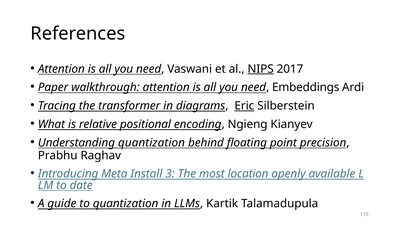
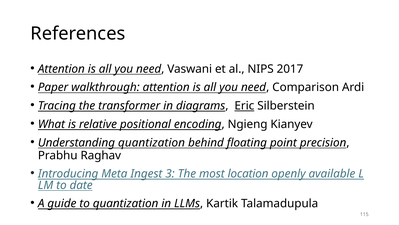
NIPS underline: present -> none
Embeddings: Embeddings -> Comparison
Install: Install -> Ingest
